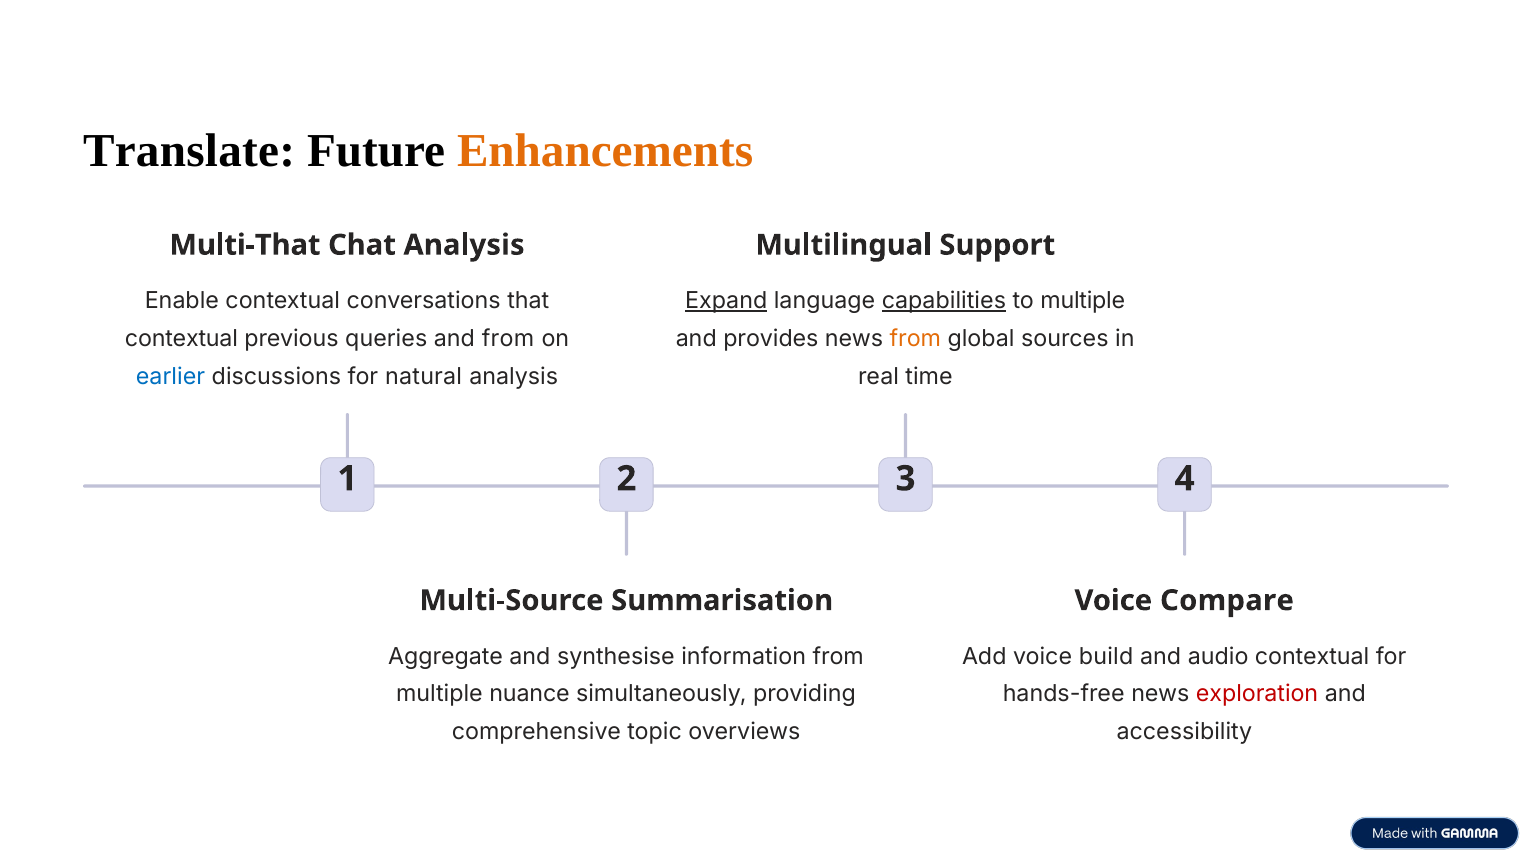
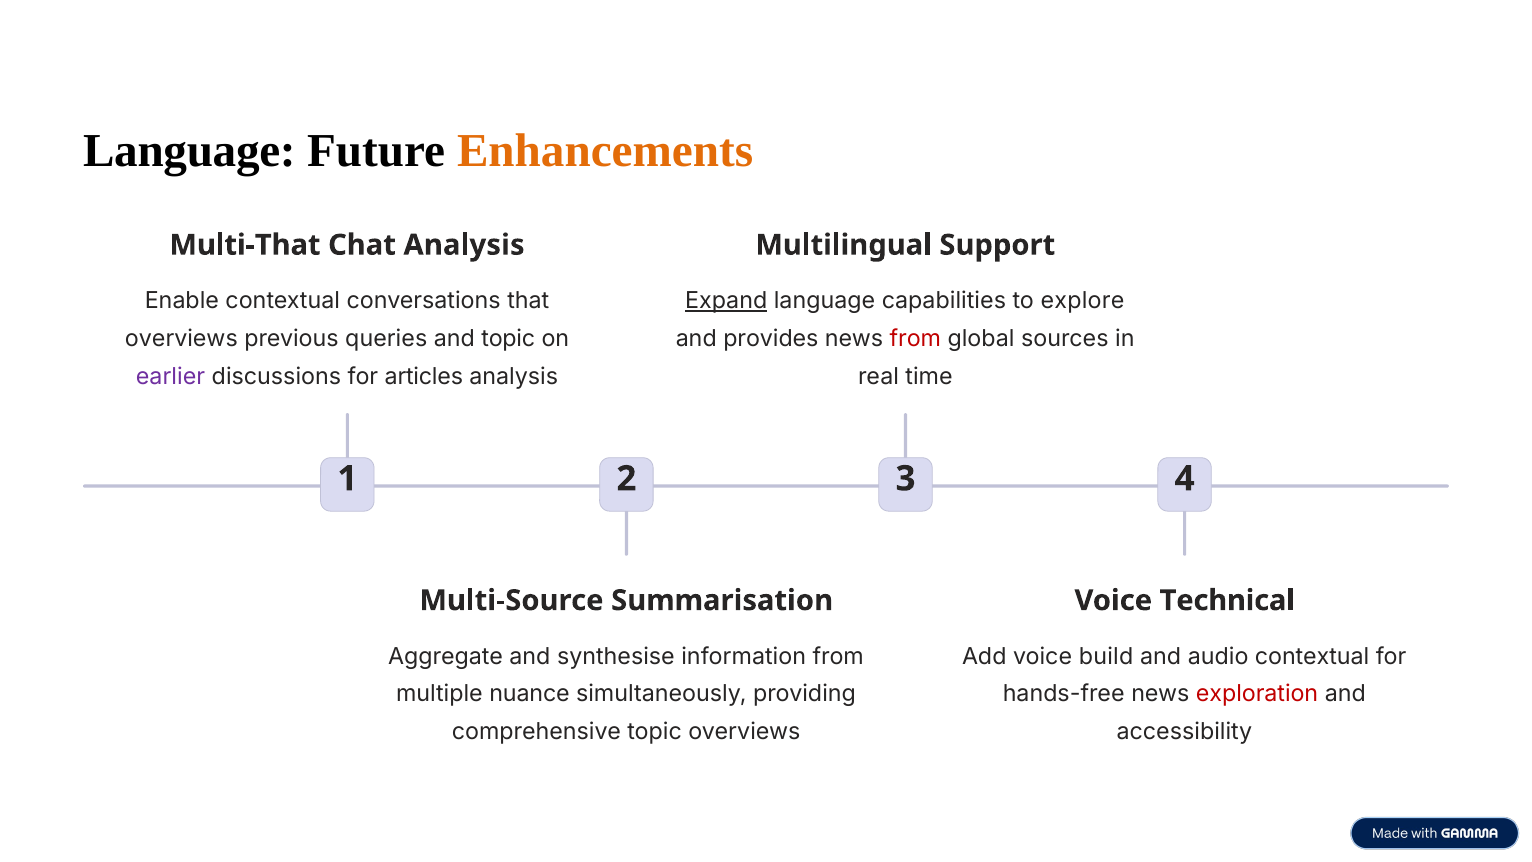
Translate at (189, 151): Translate -> Language
capabilities underline: present -> none
to multiple: multiple -> explore
contextual at (181, 339): contextual -> overviews
and from: from -> topic
from at (915, 339) colour: orange -> red
earlier colour: blue -> purple
natural: natural -> articles
Compare: Compare -> Technical
